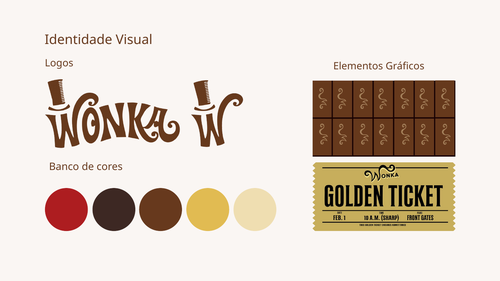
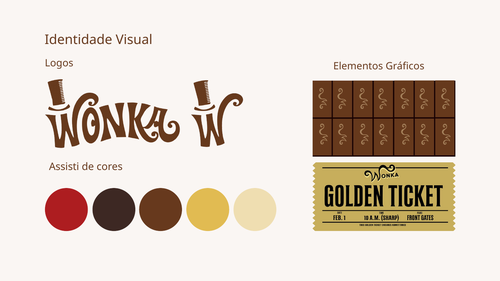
Banco: Banco -> Assisti
